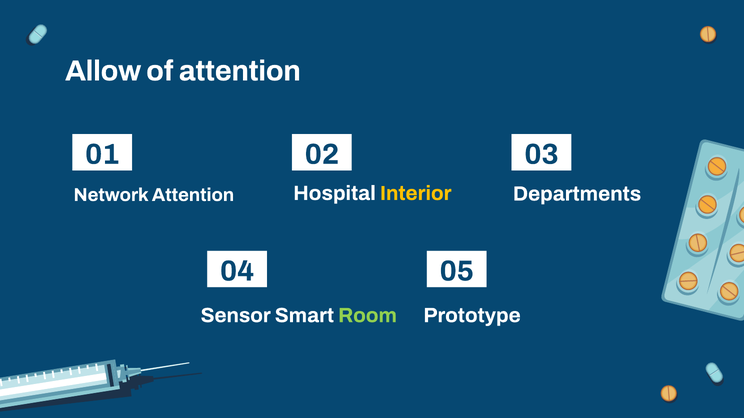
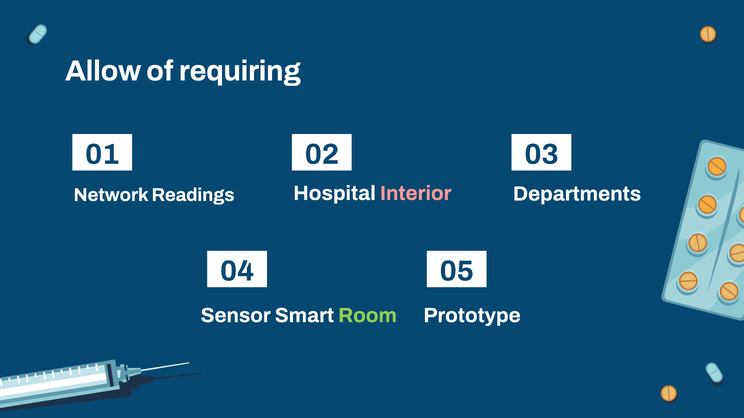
of attention: attention -> requiring
Network Attention: Attention -> Readings
Interior colour: yellow -> pink
